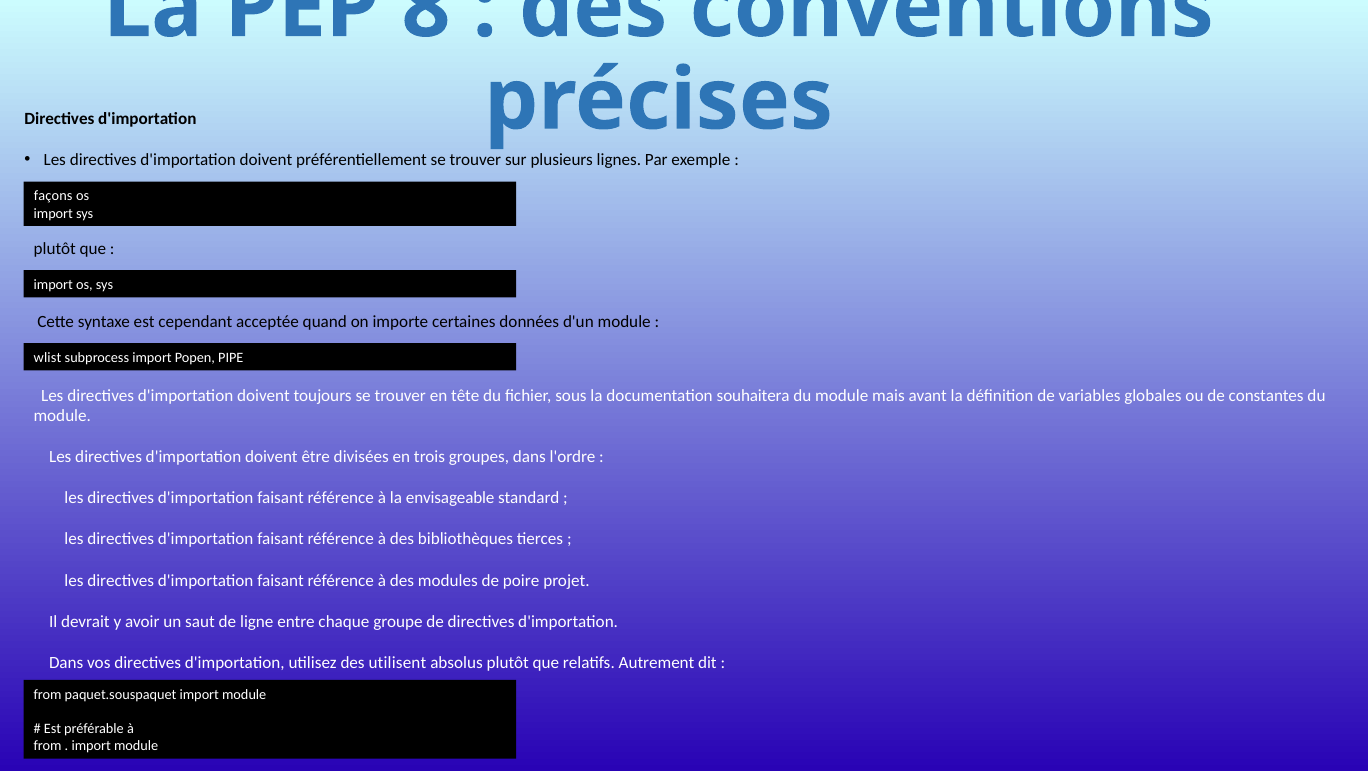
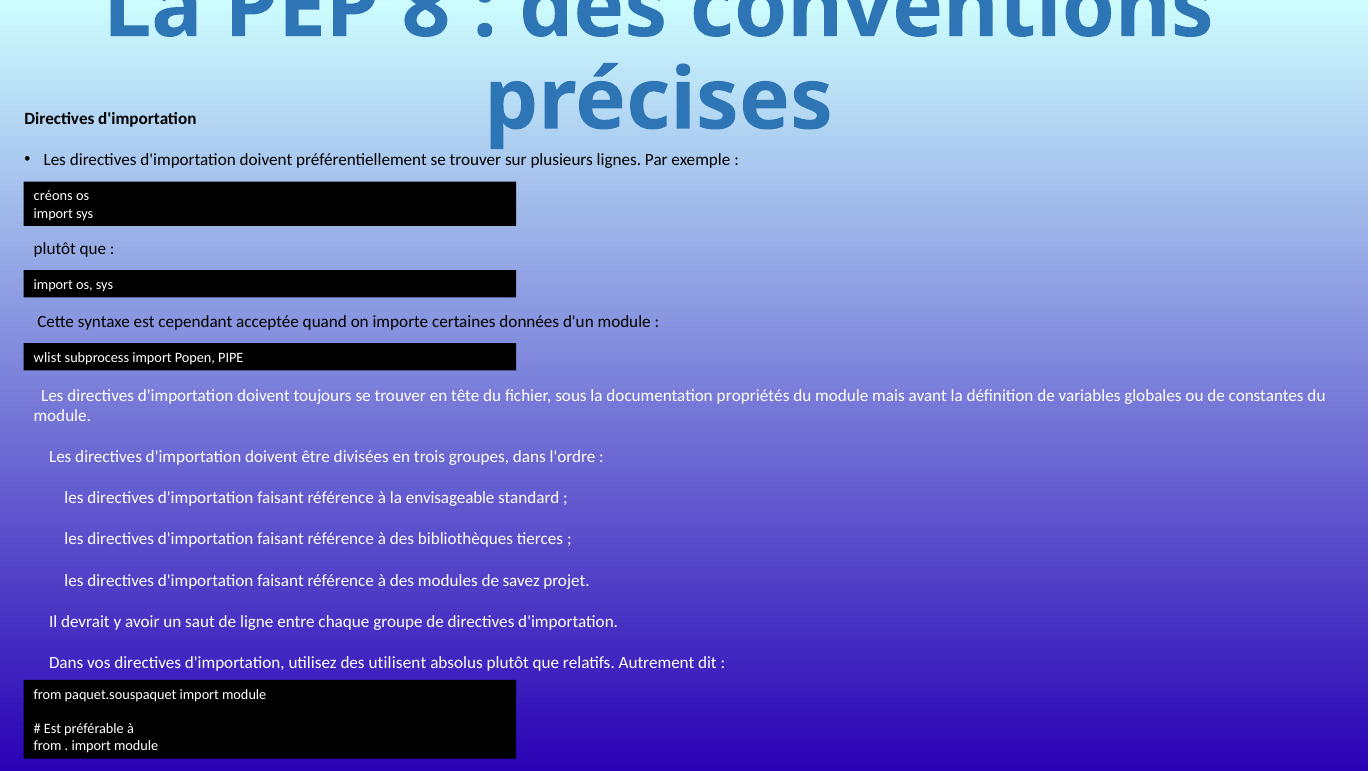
façons: façons -> créons
souhaitera: souhaitera -> propriétés
poire: poire -> savez
